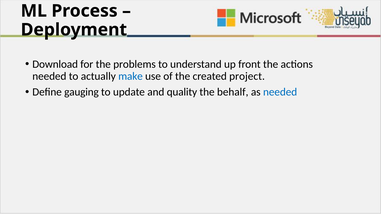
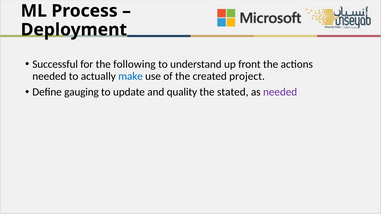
Download: Download -> Successful
problems: problems -> following
behalf: behalf -> stated
needed at (280, 92) colour: blue -> purple
